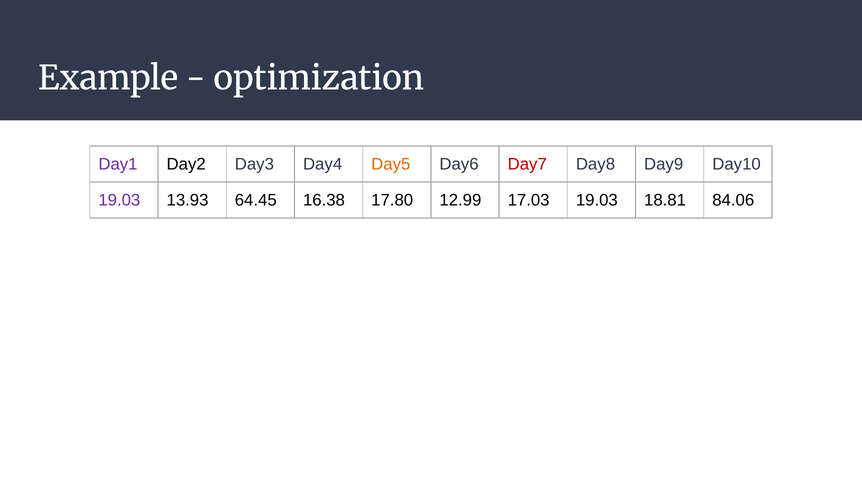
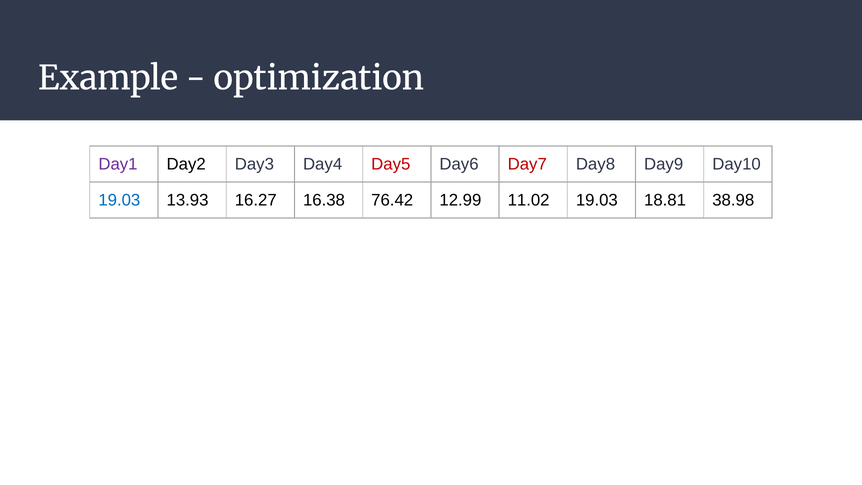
Day5 colour: orange -> red
19.03 at (119, 200) colour: purple -> blue
64.45: 64.45 -> 16.27
17.80: 17.80 -> 76.42
17.03: 17.03 -> 11.02
84.06: 84.06 -> 38.98
